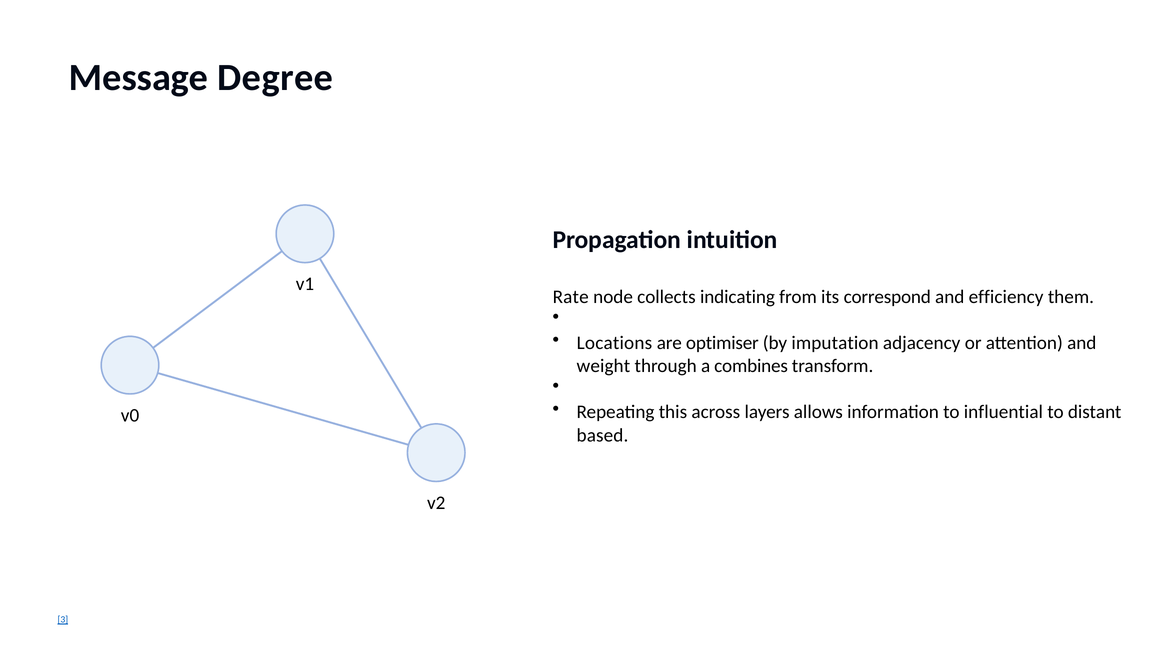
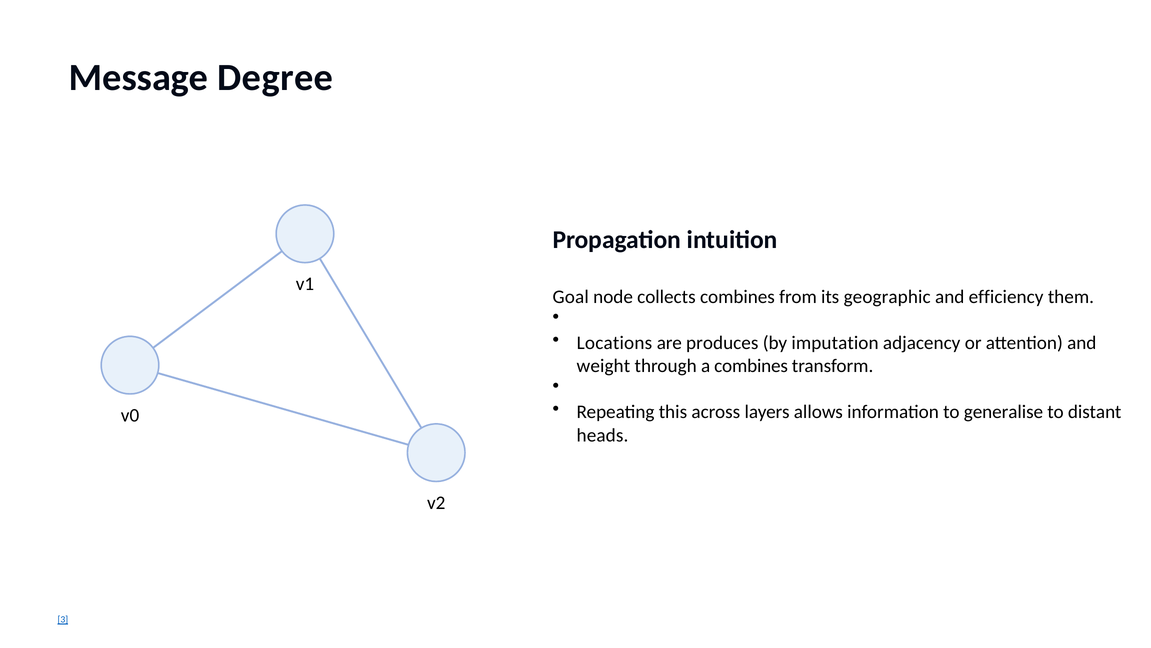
Rate: Rate -> Goal
collects indicating: indicating -> combines
correspond: correspond -> geographic
optimiser: optimiser -> produces
influential: influential -> generalise
based: based -> heads
